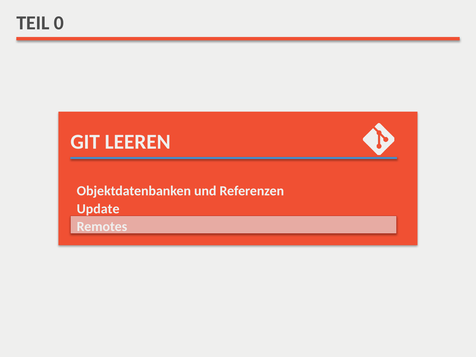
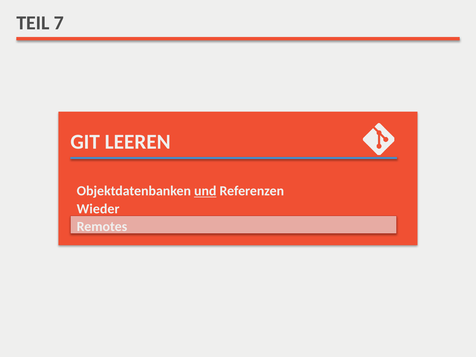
0: 0 -> 7
und underline: none -> present
Update: Update -> Wieder
